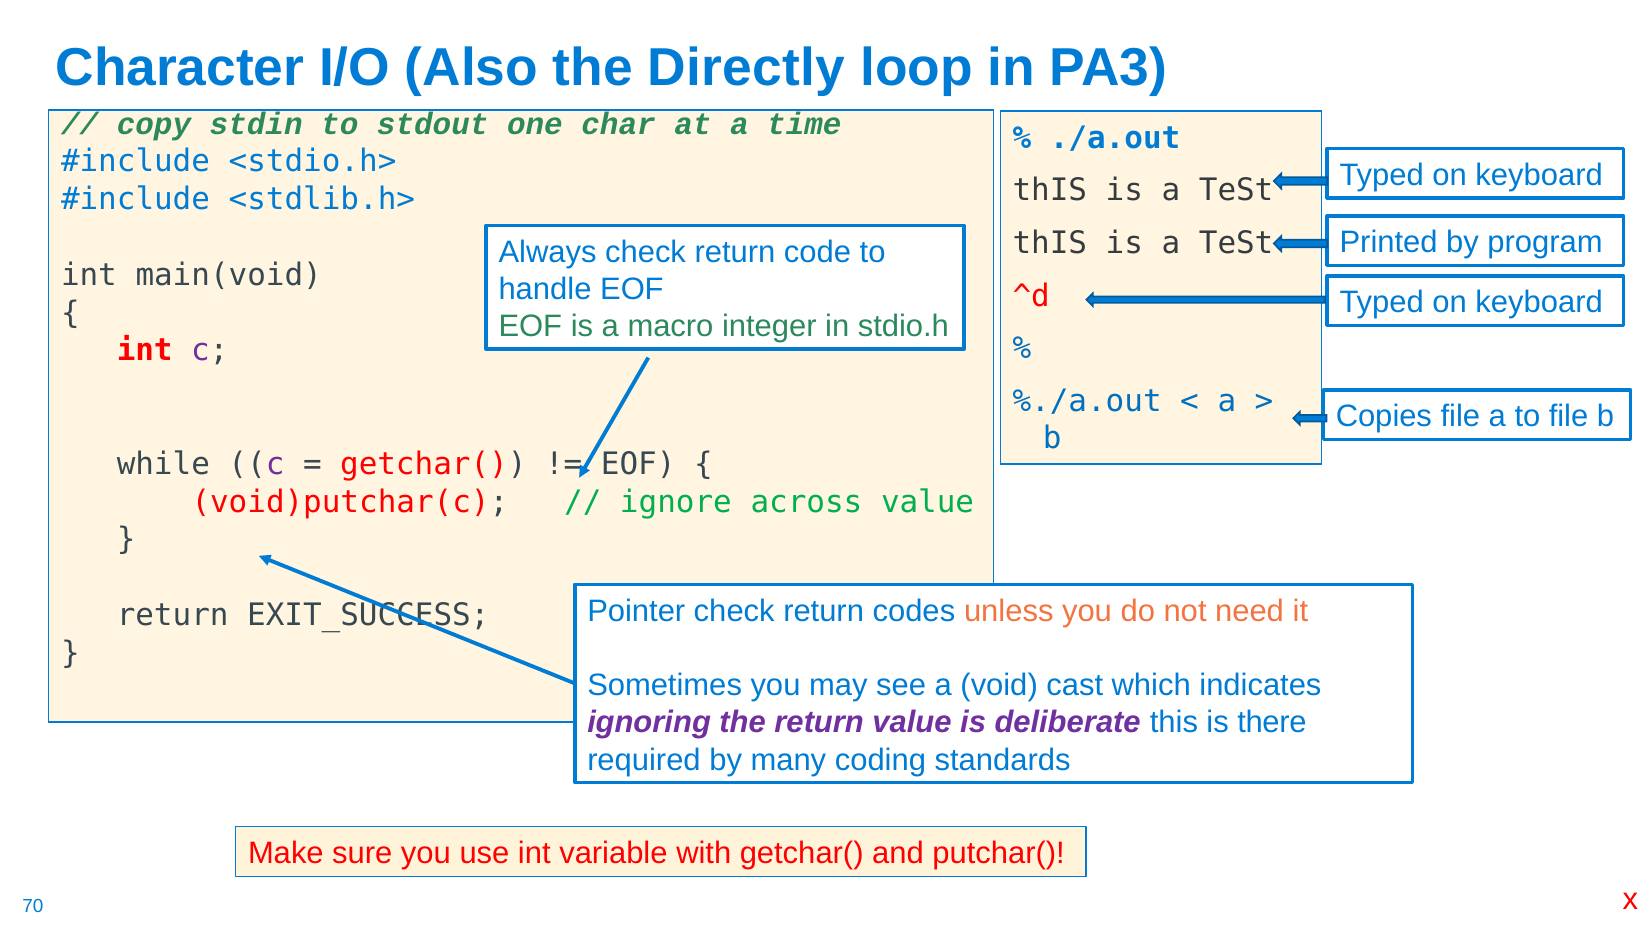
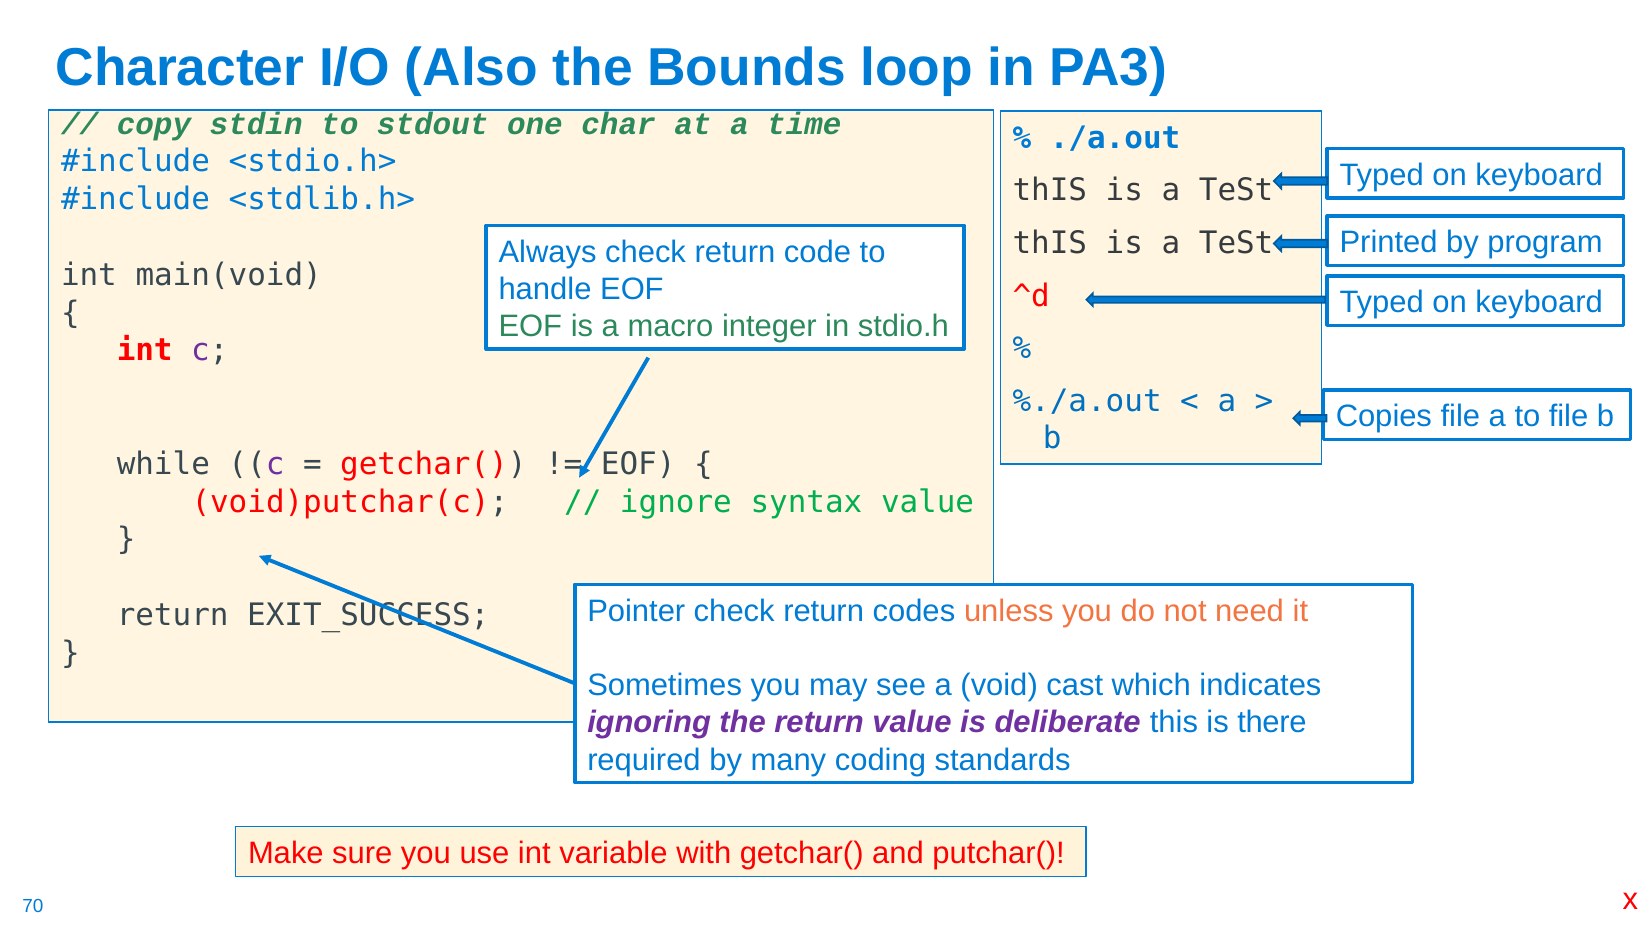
Directly: Directly -> Bounds
across: across -> syntax
